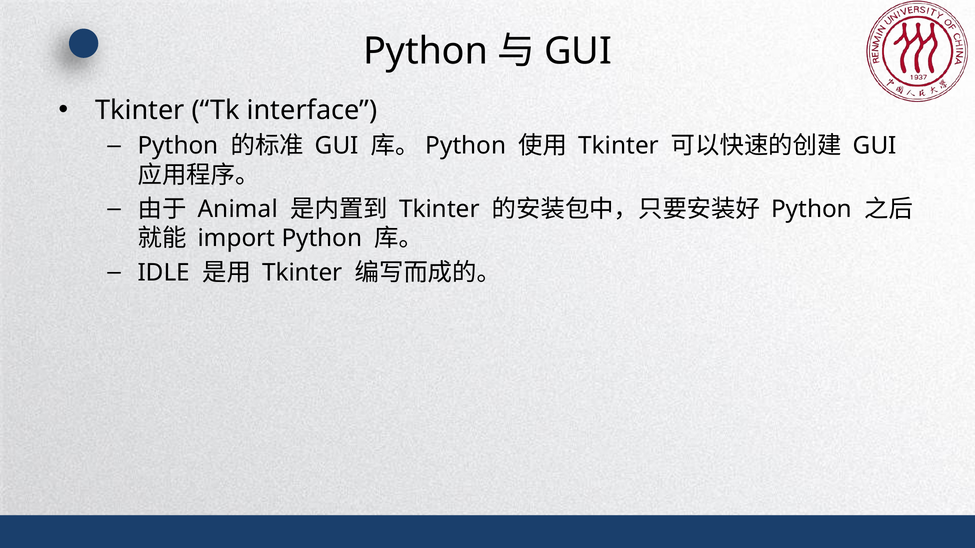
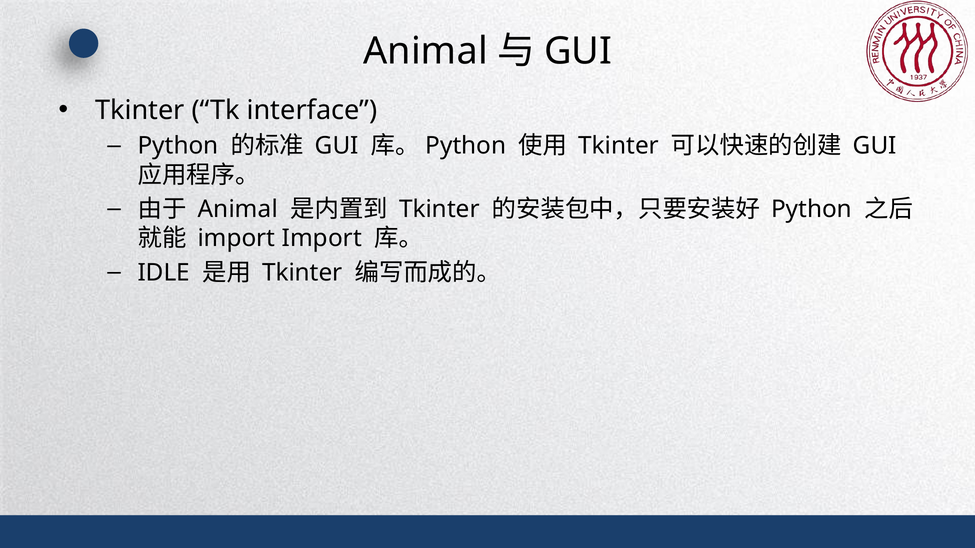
Python at (426, 51): Python -> Animal
import Python: Python -> Import
